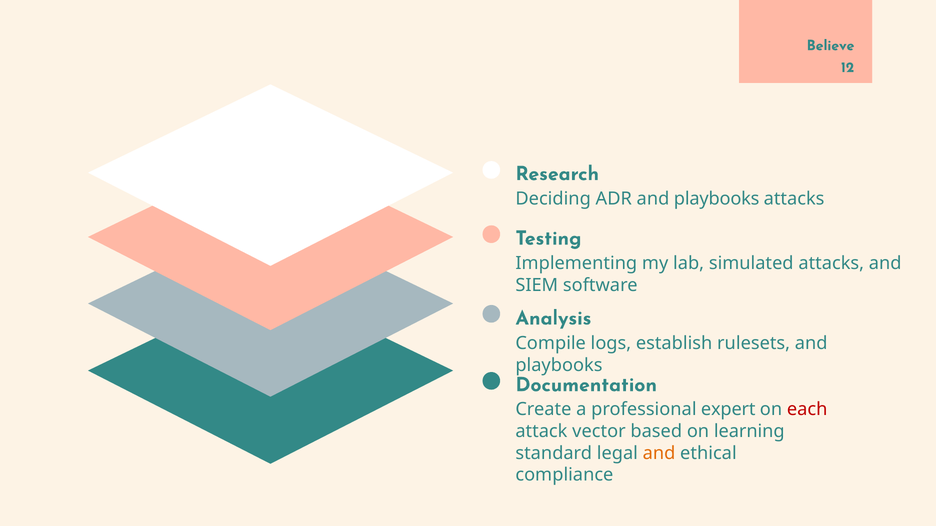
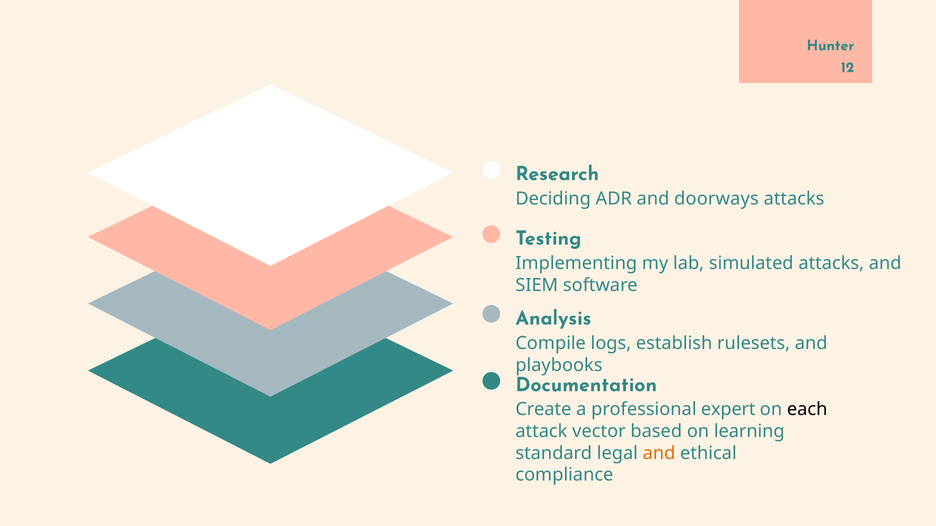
Believe: Believe -> Hunter
ADR and playbooks: playbooks -> doorways
each colour: red -> black
